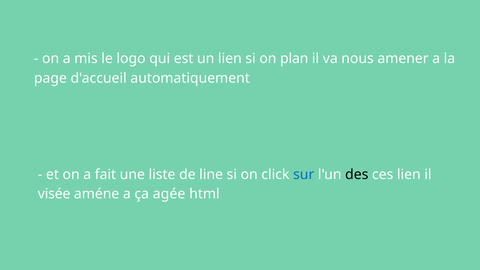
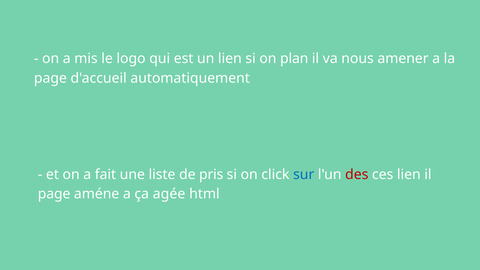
line: line -> pris
des colour: black -> red
visée at (54, 194): visée -> page
